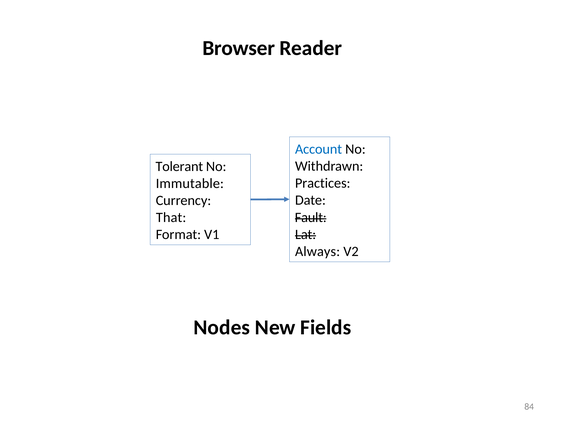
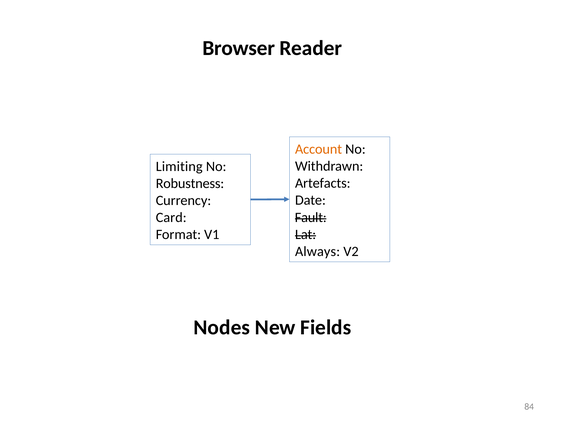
Account colour: blue -> orange
Tolerant: Tolerant -> Limiting
Practices: Practices -> Artefacts
Immutable: Immutable -> Robustness
That: That -> Card
